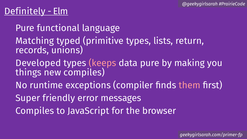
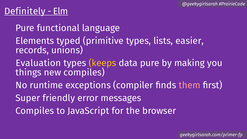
Matching: Matching -> Elements
return: return -> easier
Developed: Developed -> Evaluation
keeps colour: pink -> yellow
